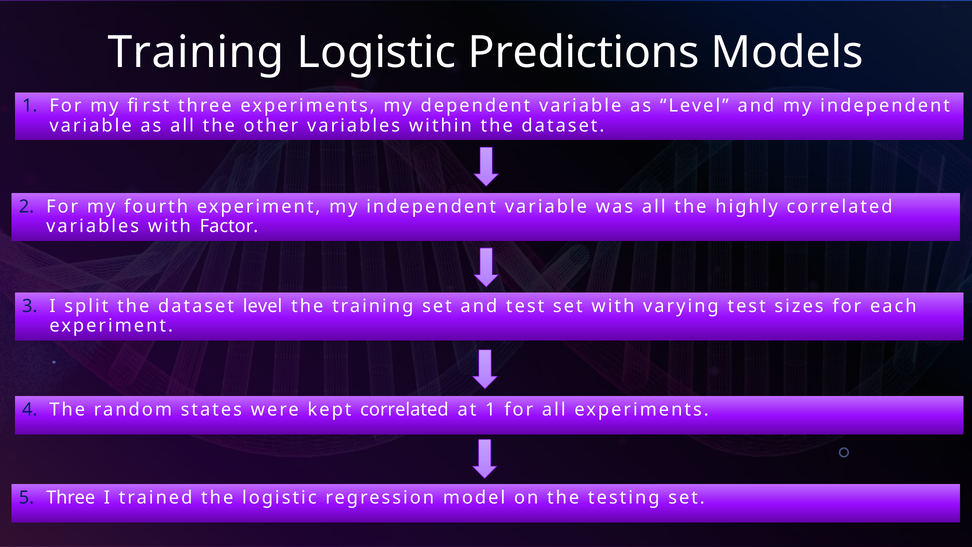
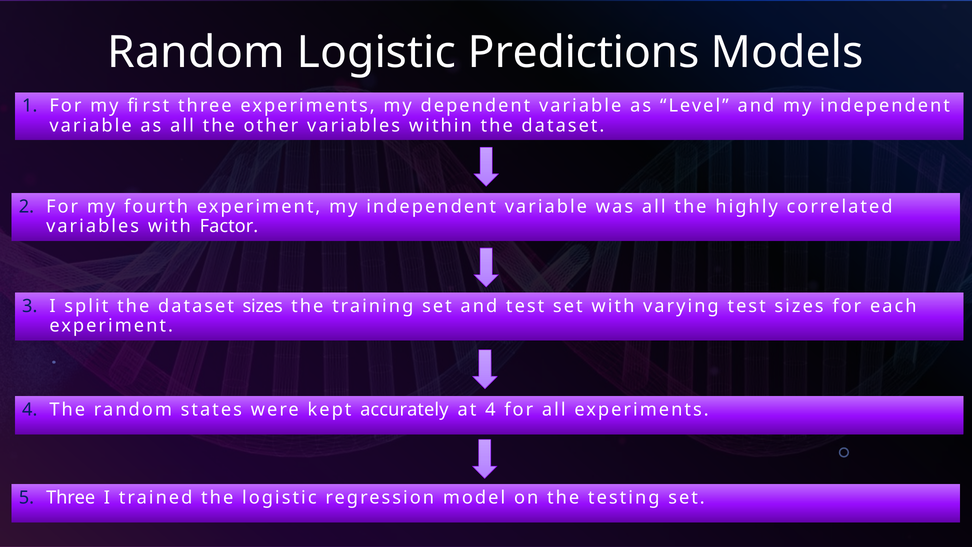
Training at (196, 53): Training -> Random
dataset level: level -> sizes
kept correlated: correlated -> accurately
at 1: 1 -> 4
